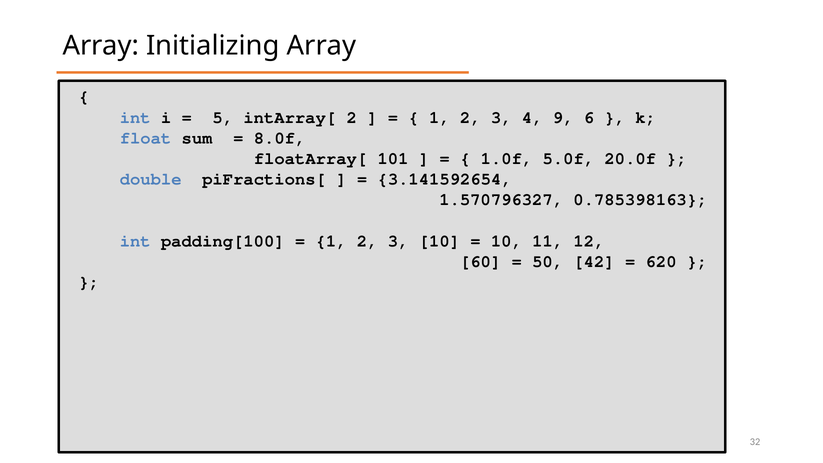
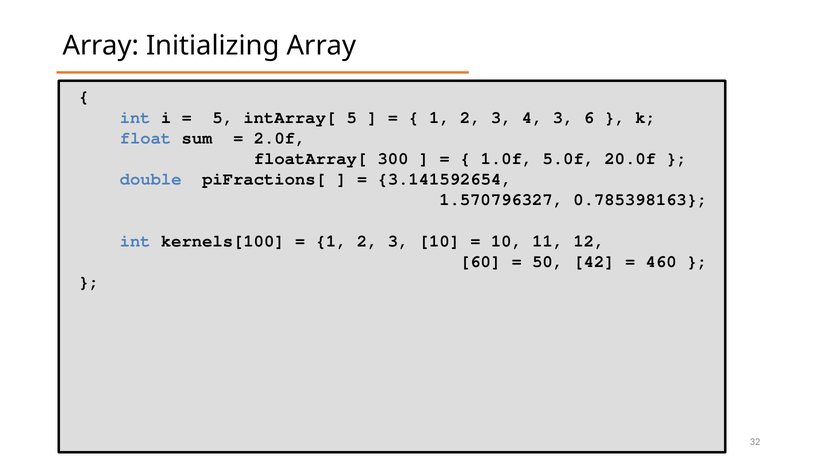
intArray[ 2: 2 -> 5
4 9: 9 -> 3
8.0f: 8.0f -> 2.0f
101: 101 -> 300
padding[100: padding[100 -> kernels[100
620: 620 -> 460
